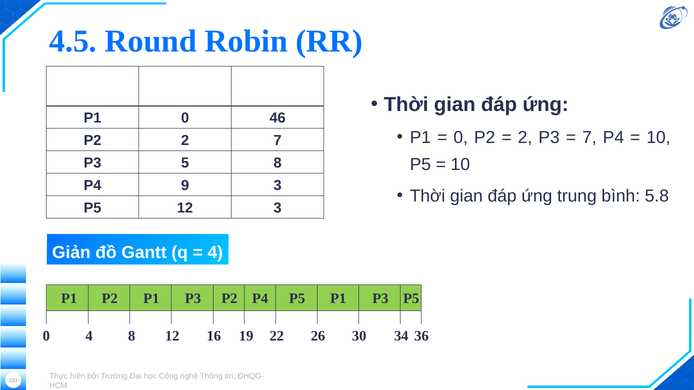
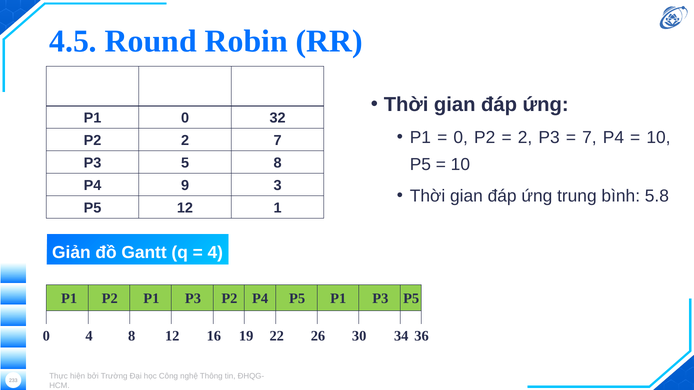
46: 46 -> 32
3 at (278, 208): 3 -> 1
